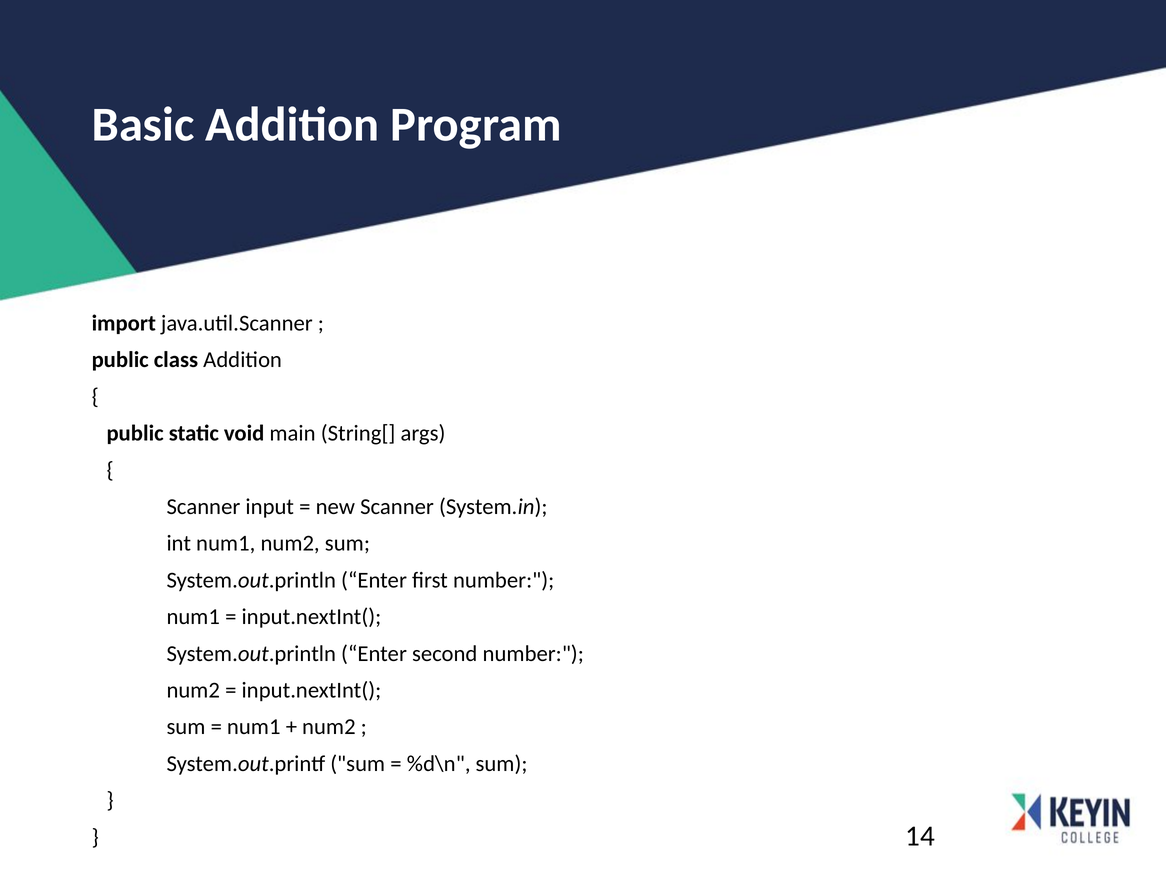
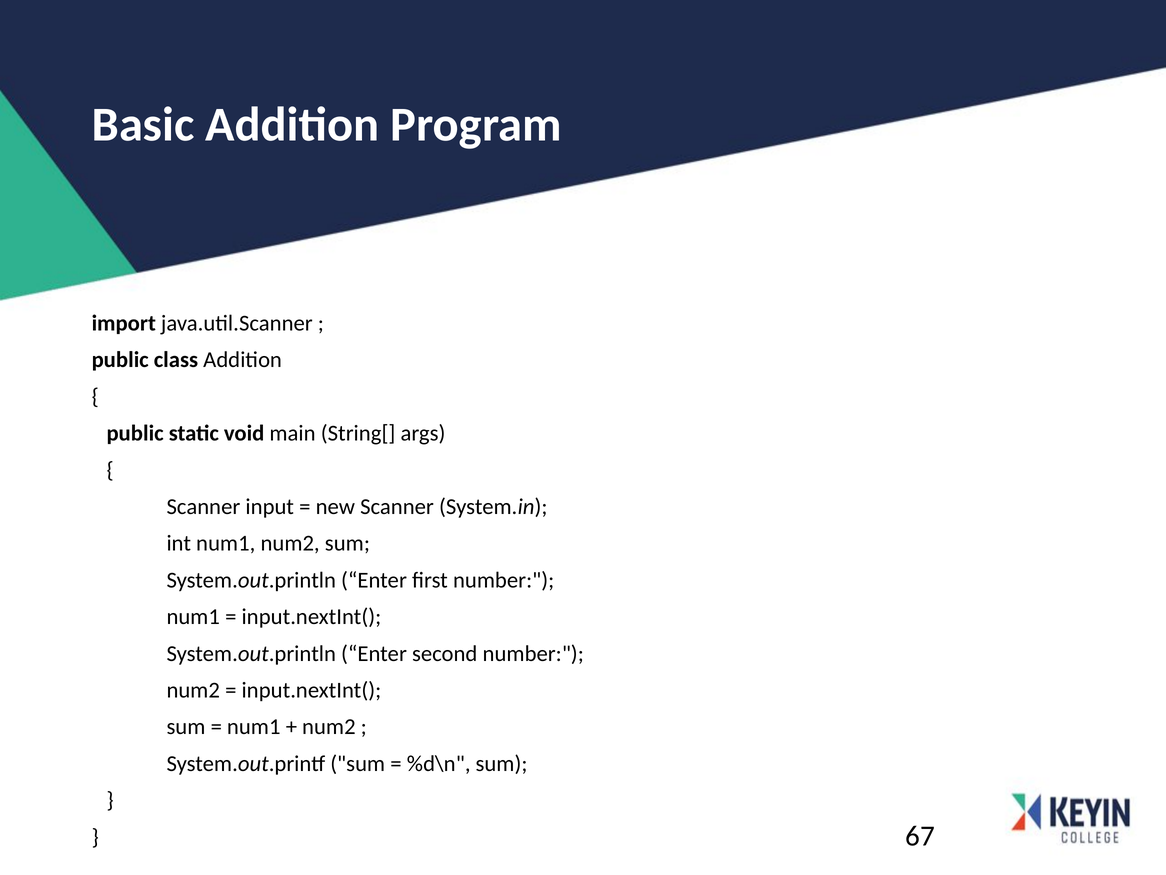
14: 14 -> 67
